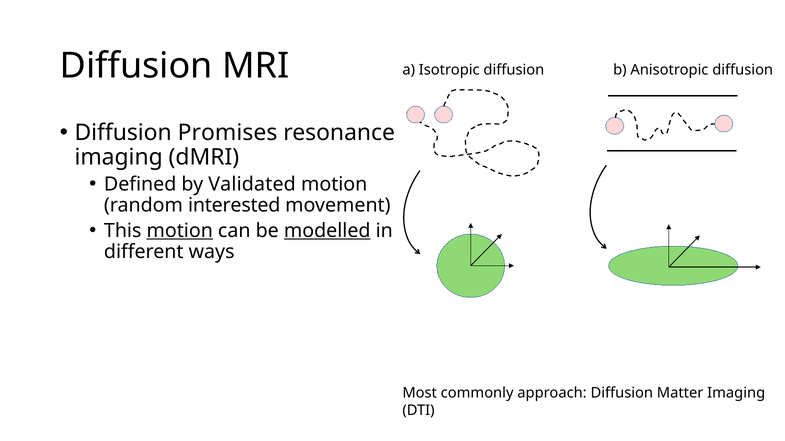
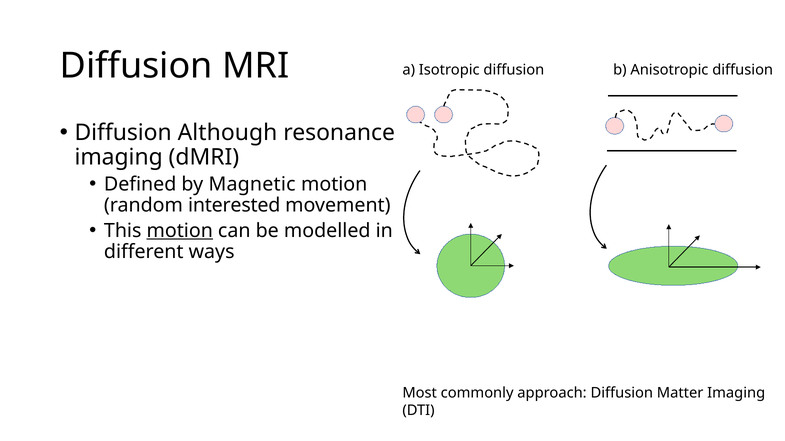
Promises: Promises -> Although
Validated: Validated -> Magnetic
modelled underline: present -> none
